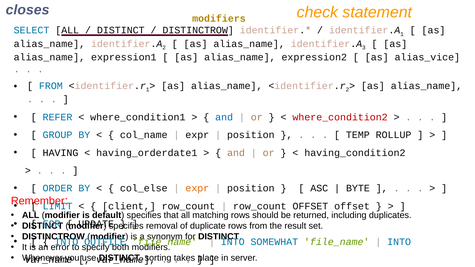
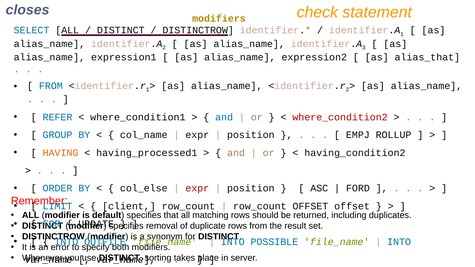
alias_vice: alias_vice -> alias_that
TEMP: TEMP -> EMPJ
HAVING colour: black -> orange
having_orderdate1: having_orderdate1 -> having_processed1
expr at (197, 189) colour: orange -> red
BYTE: BYTE -> FORD
SOMEWHAT: SOMEWHAT -> POSSIBLE
